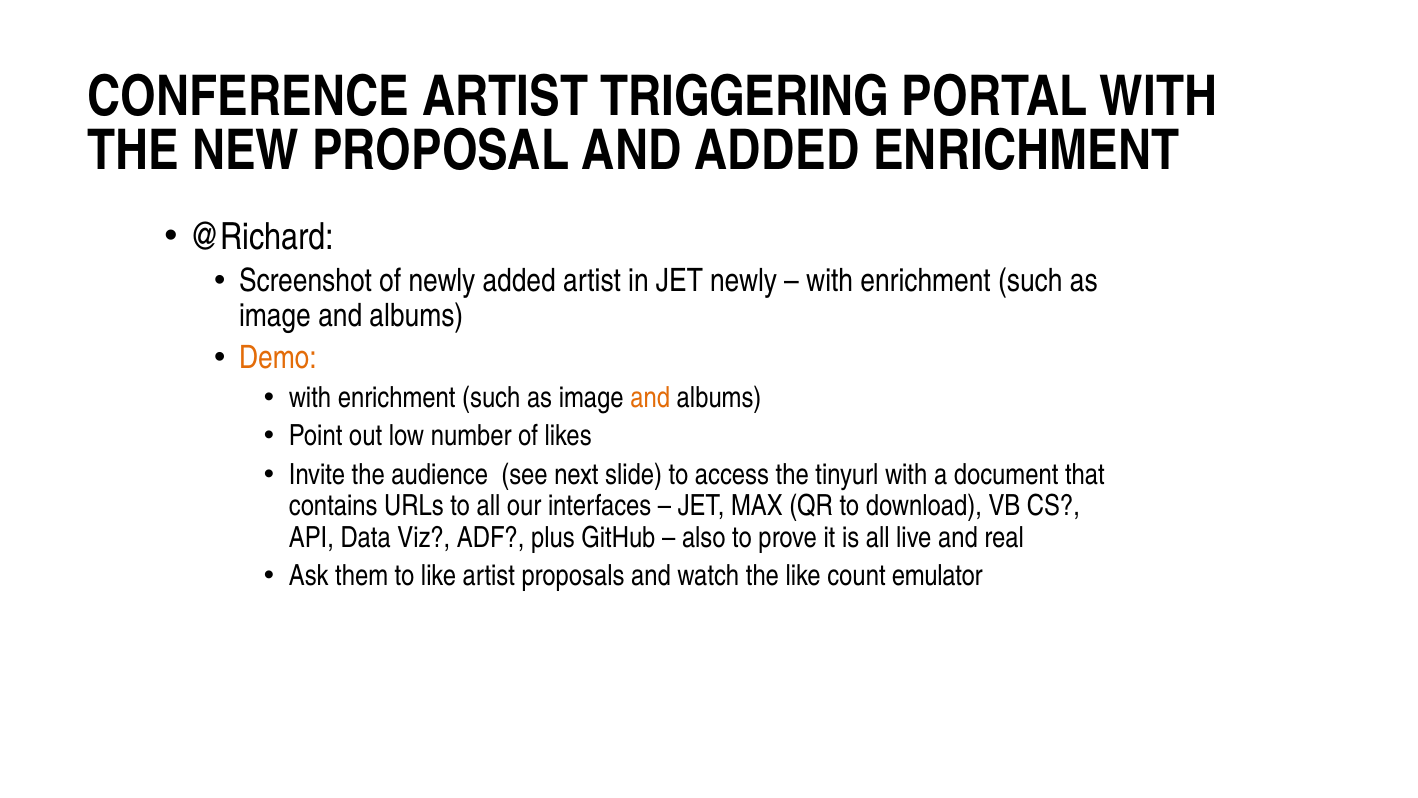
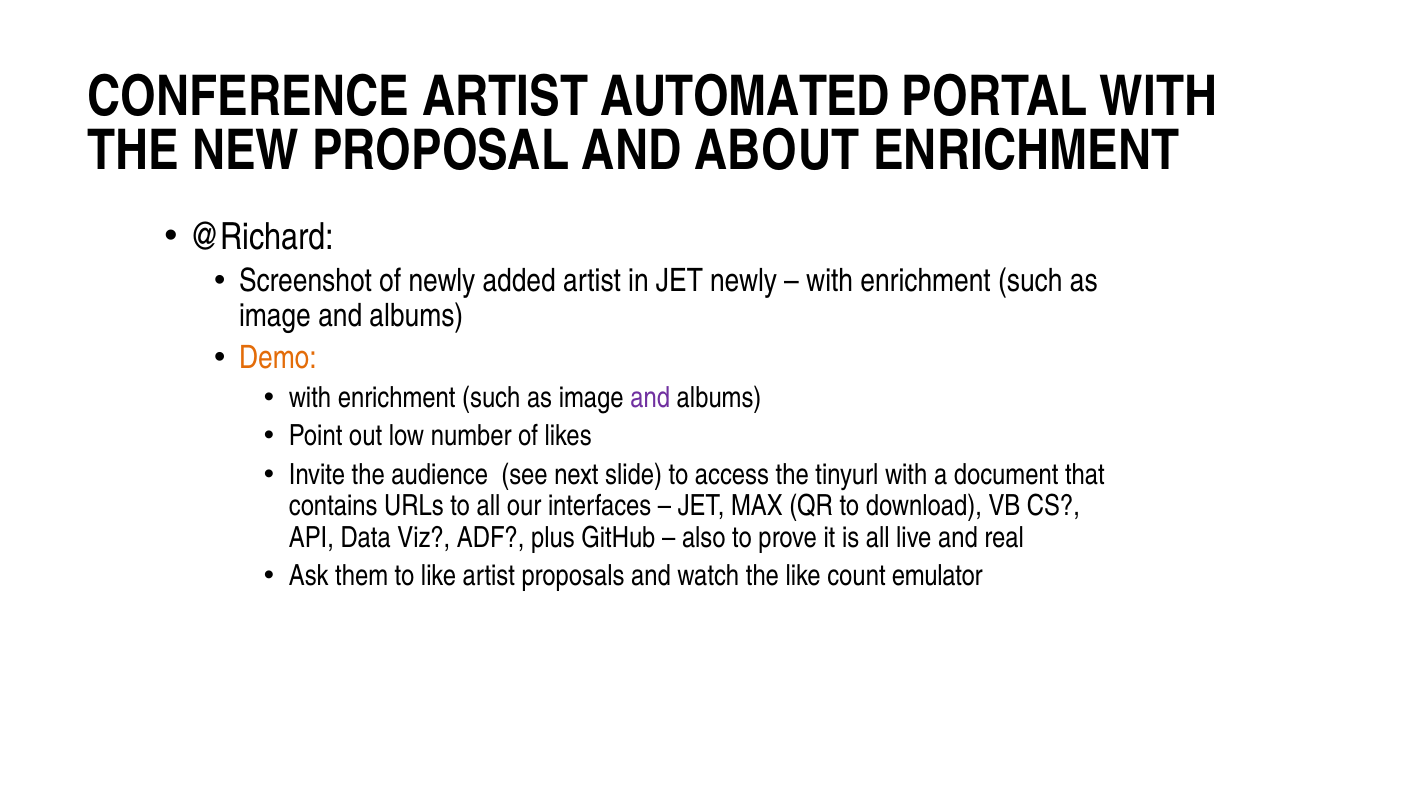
TRIGGERING: TRIGGERING -> AUTOMATED
AND ADDED: ADDED -> ABOUT
and at (650, 398) colour: orange -> purple
